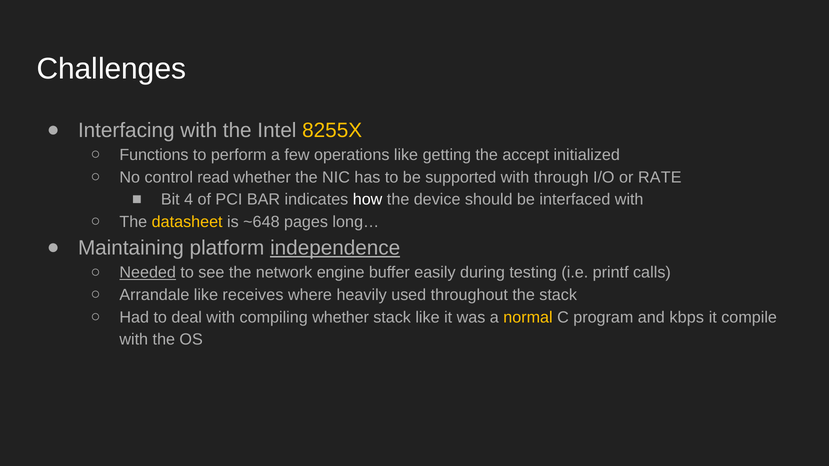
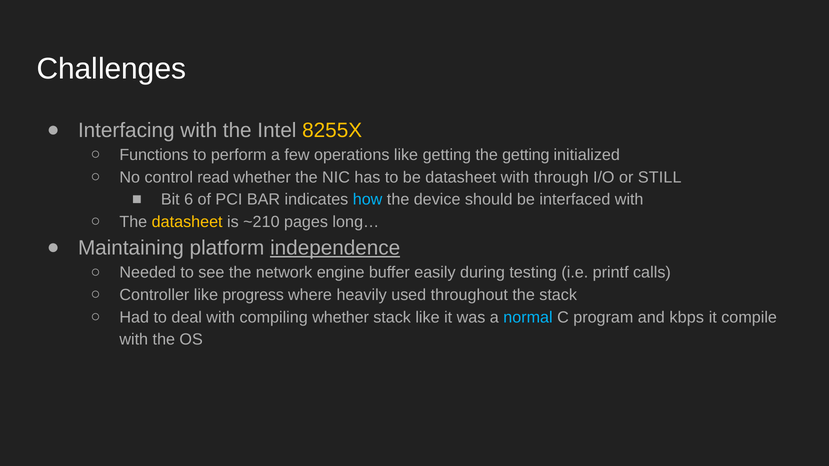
the accept: accept -> getting
be supported: supported -> datasheet
RATE: RATE -> STILL
4: 4 -> 6
how colour: white -> light blue
~648: ~648 -> ~210
Needed underline: present -> none
Arrandale: Arrandale -> Controller
receives: receives -> progress
normal colour: yellow -> light blue
